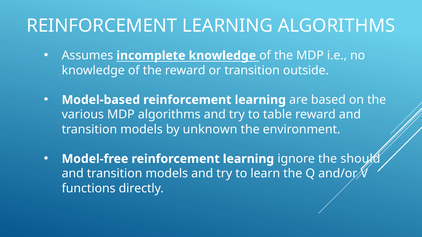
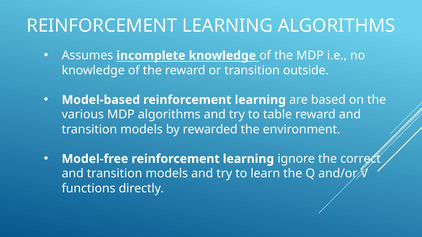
unknown: unknown -> rewarded
should: should -> correct
